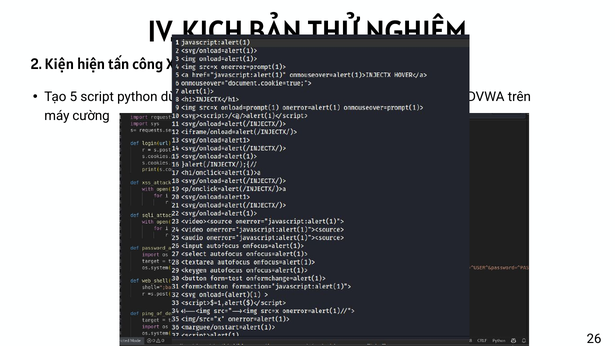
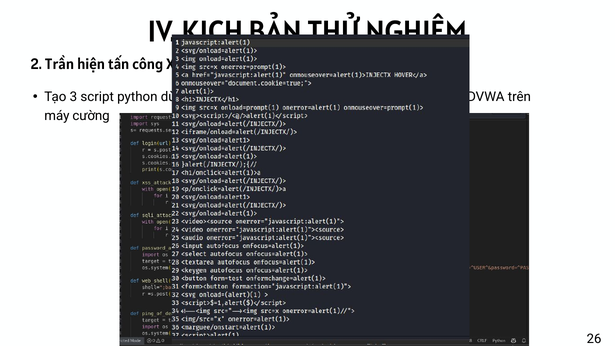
Kiện: Kiện -> Trần
5: 5 -> 3
